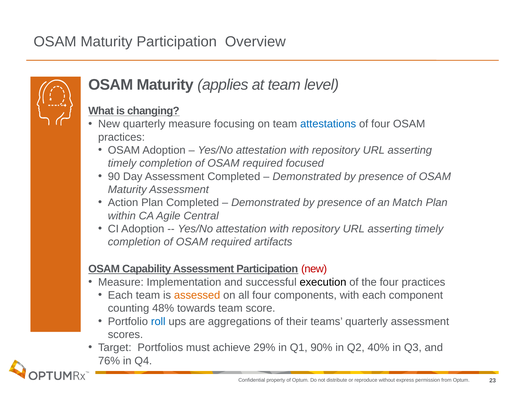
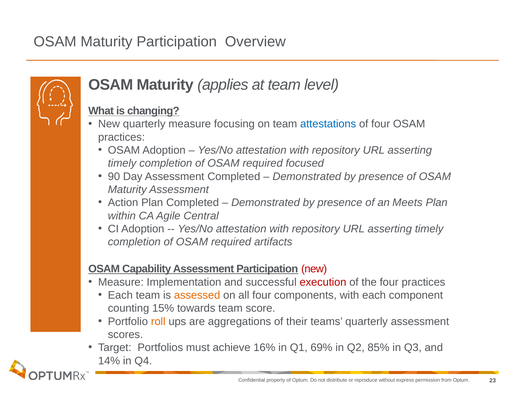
Match: Match -> Meets
execution colour: black -> red
48%: 48% -> 15%
roll colour: blue -> orange
29%: 29% -> 16%
90%: 90% -> 69%
40%: 40% -> 85%
76%: 76% -> 14%
